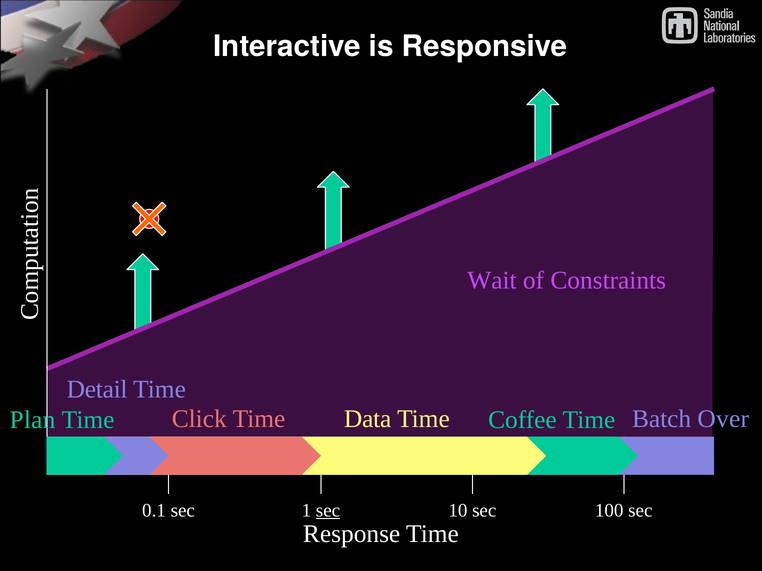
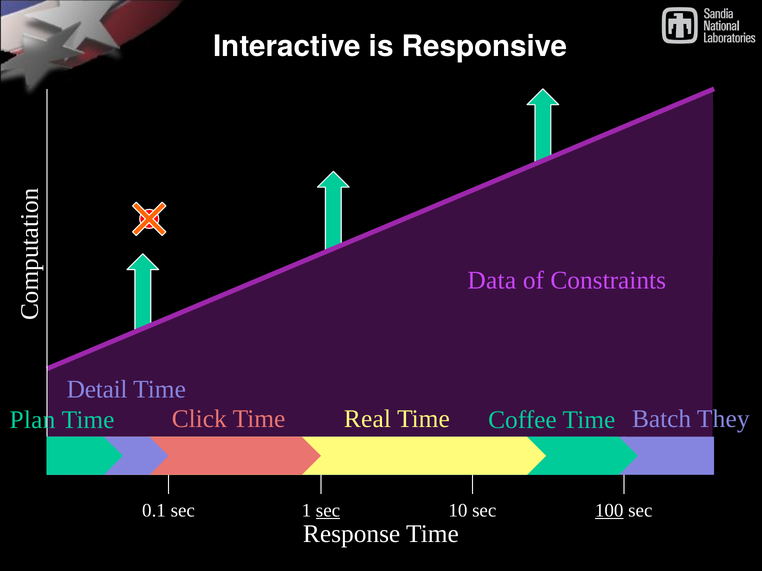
Wait: Wait -> Data
Data: Data -> Real
Over: Over -> They
100 underline: none -> present
